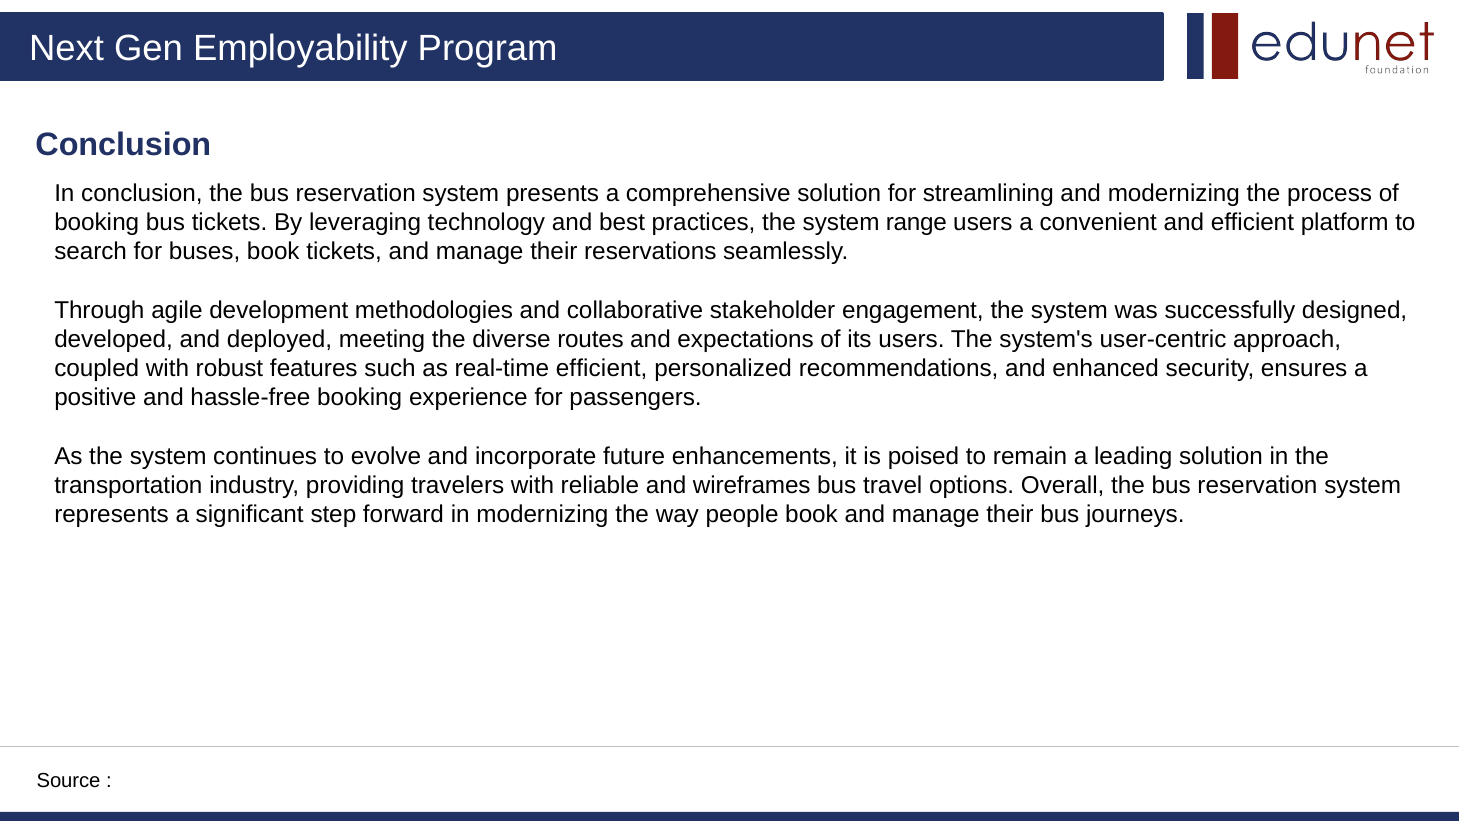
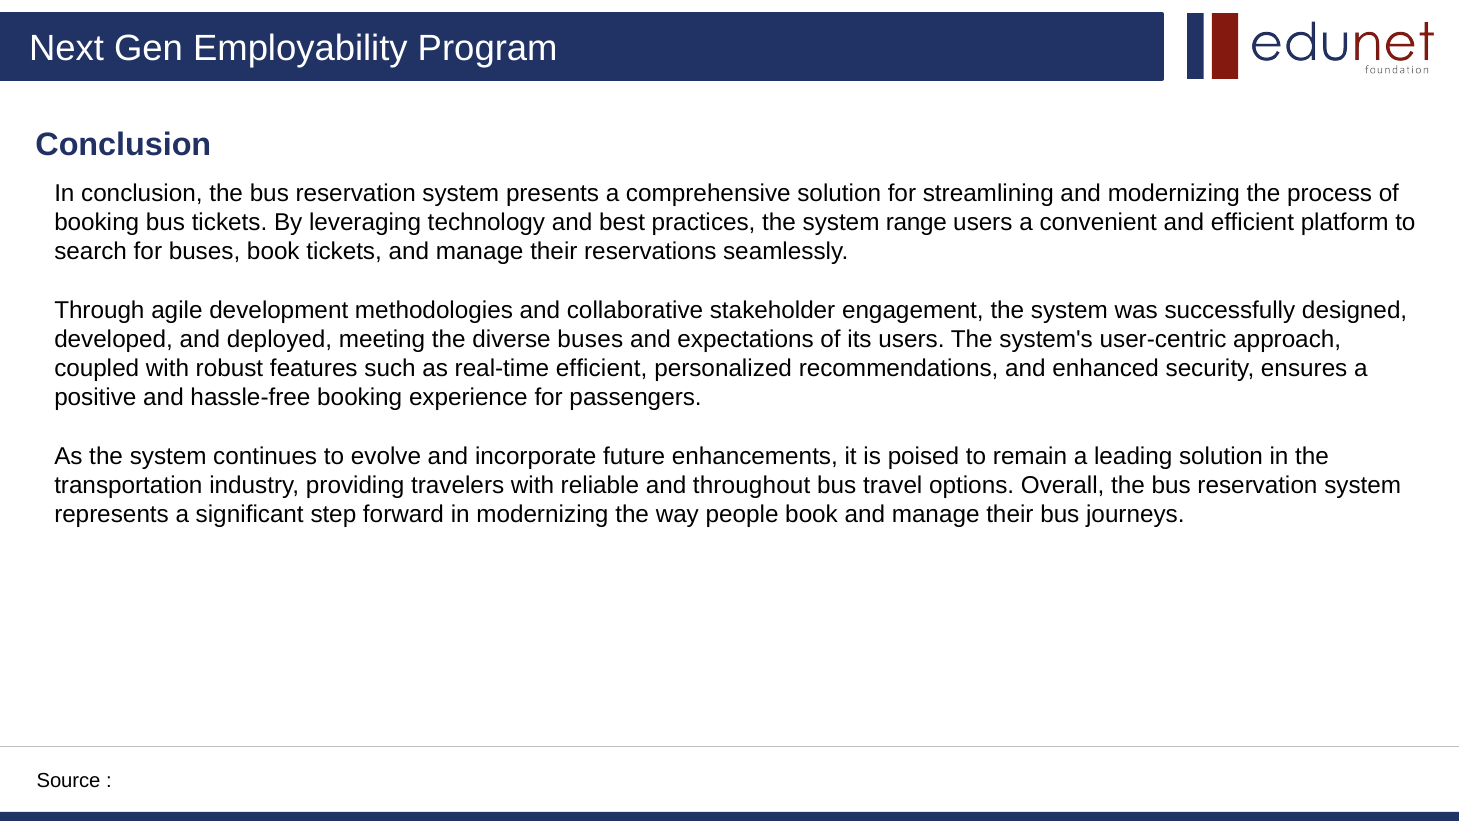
diverse routes: routes -> buses
wireframes: wireframes -> throughout
